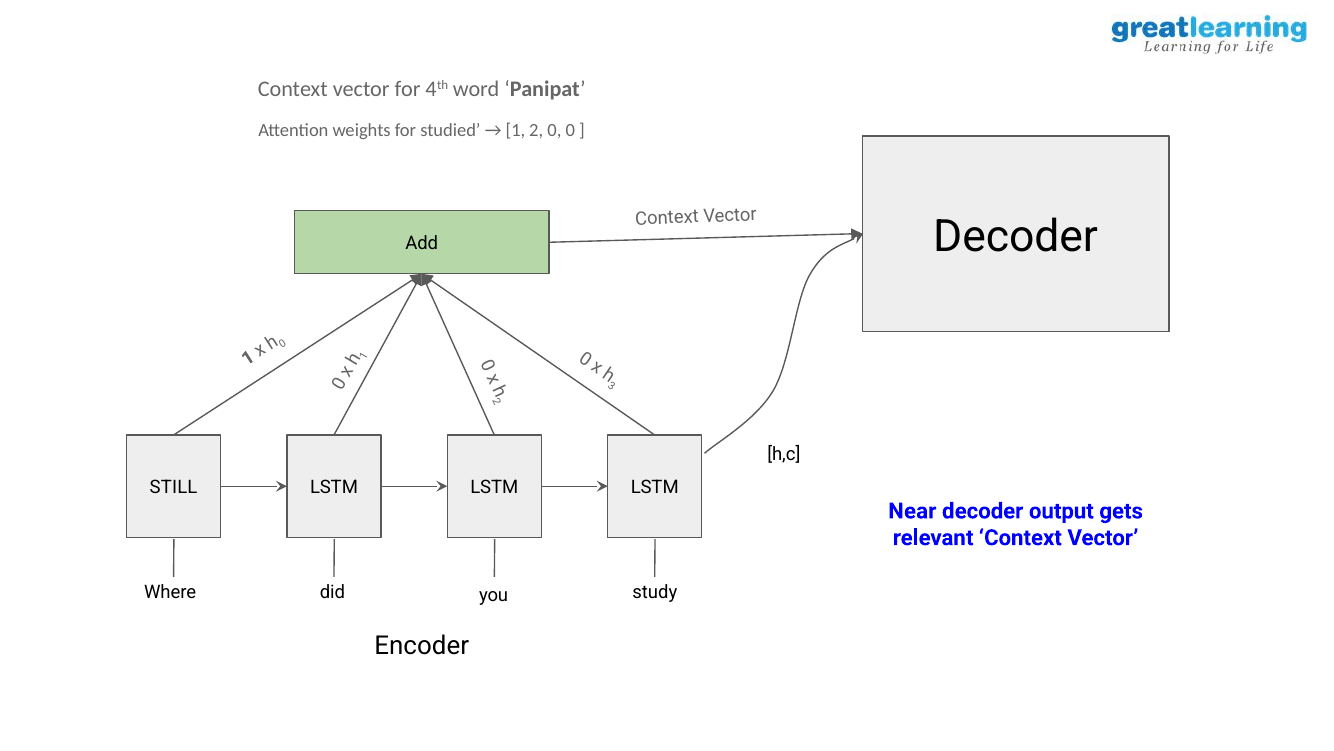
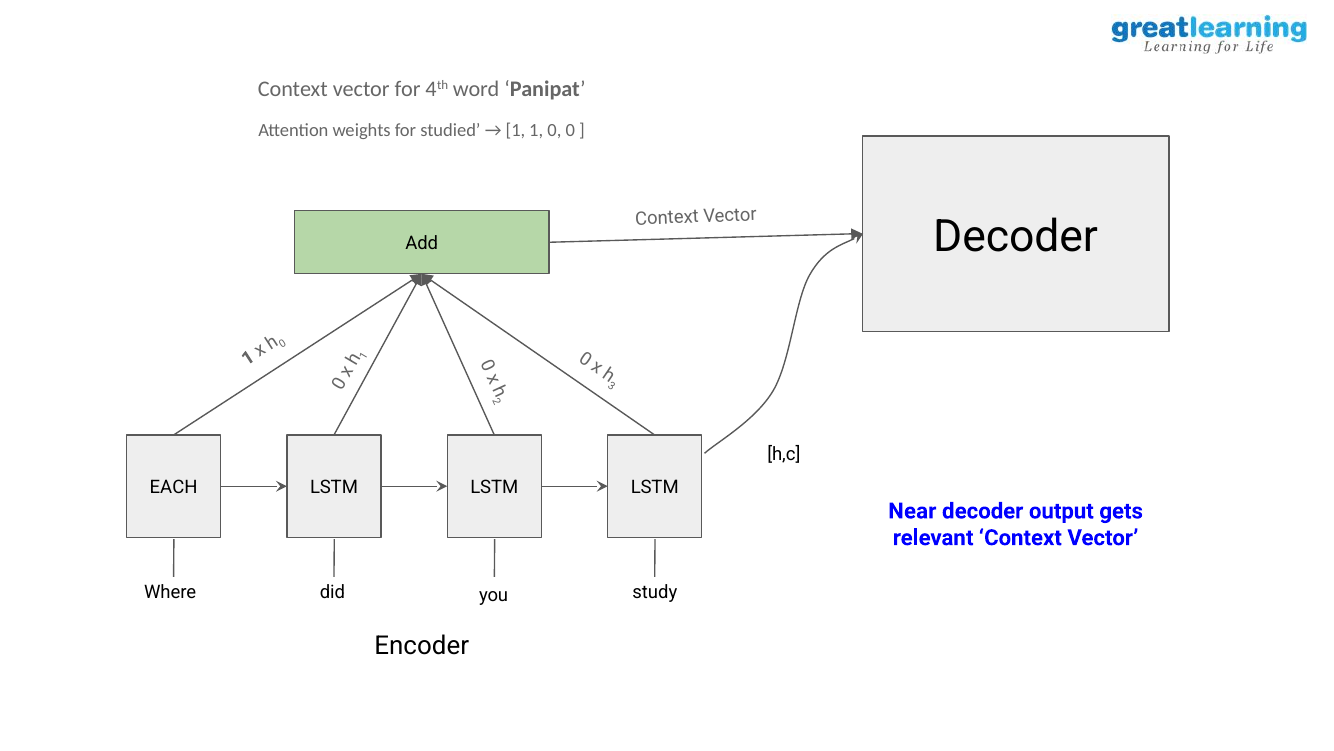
1 2: 2 -> 1
STILL: STILL -> EACH
